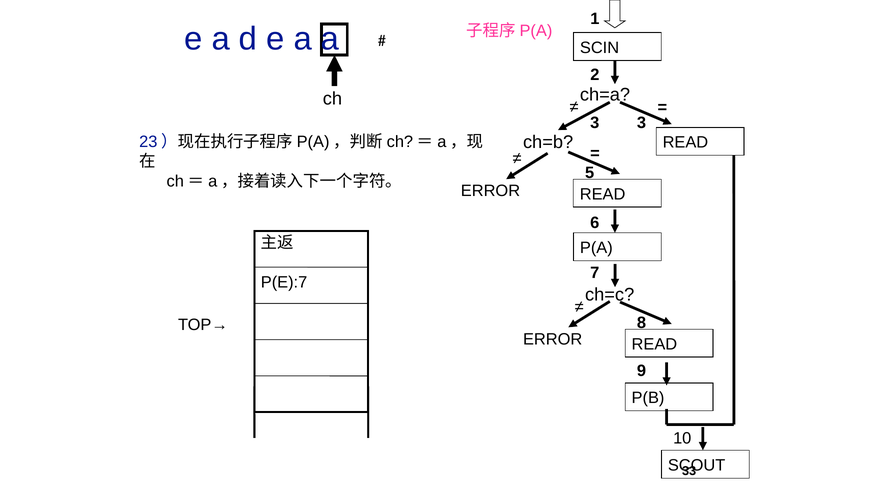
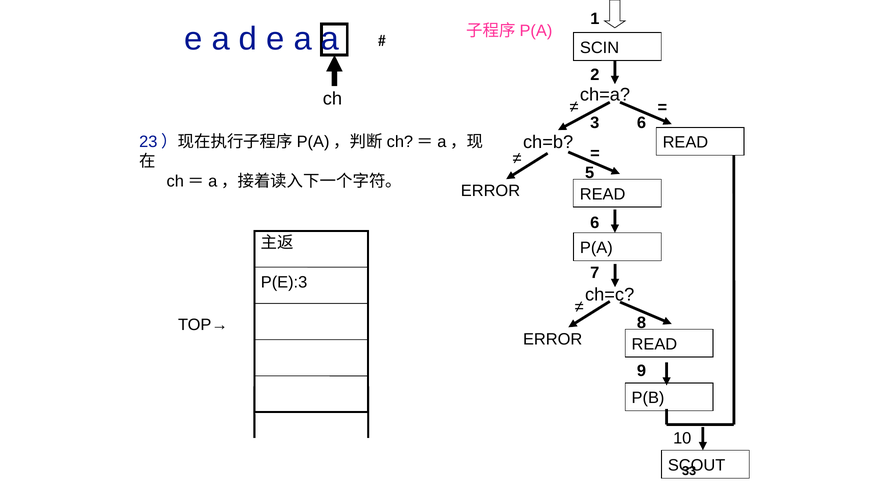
3 3: 3 -> 6
P(E):7: P(E):7 -> P(E):3
